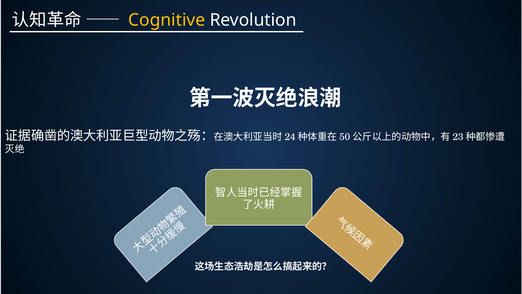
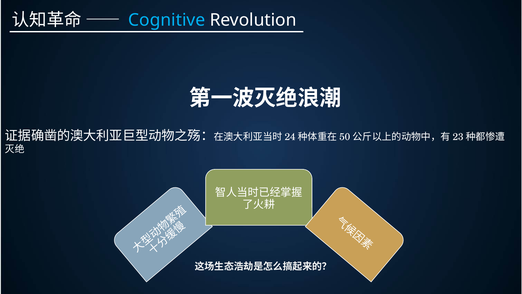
Cognitive colour: yellow -> light blue
